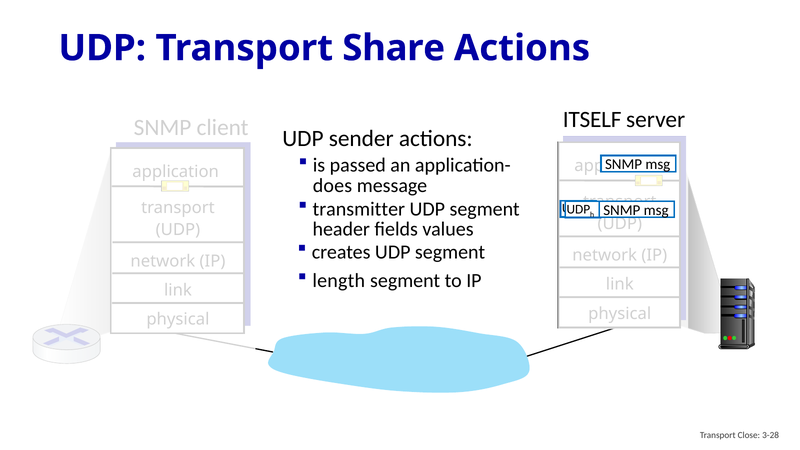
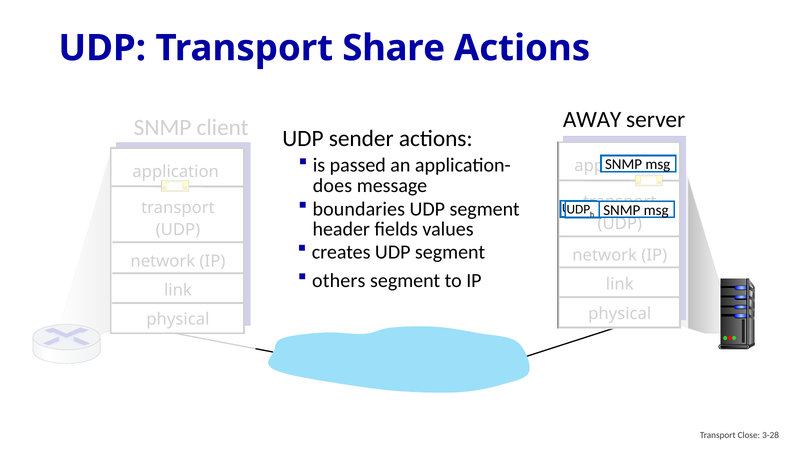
ITSELF: ITSELF -> AWAY
transmitter: transmitter -> boundaries
length: length -> others
